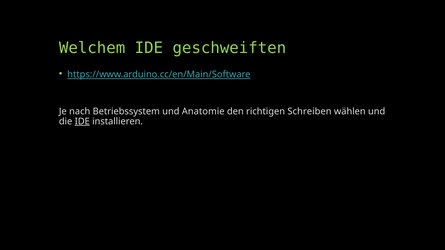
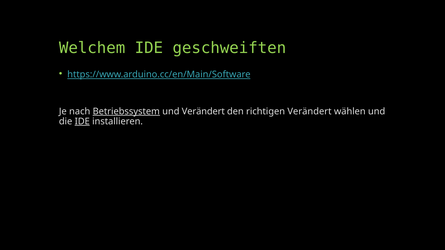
Betriebssystem underline: none -> present
und Anatomie: Anatomie -> Verändert
richtigen Schreiben: Schreiben -> Verändert
